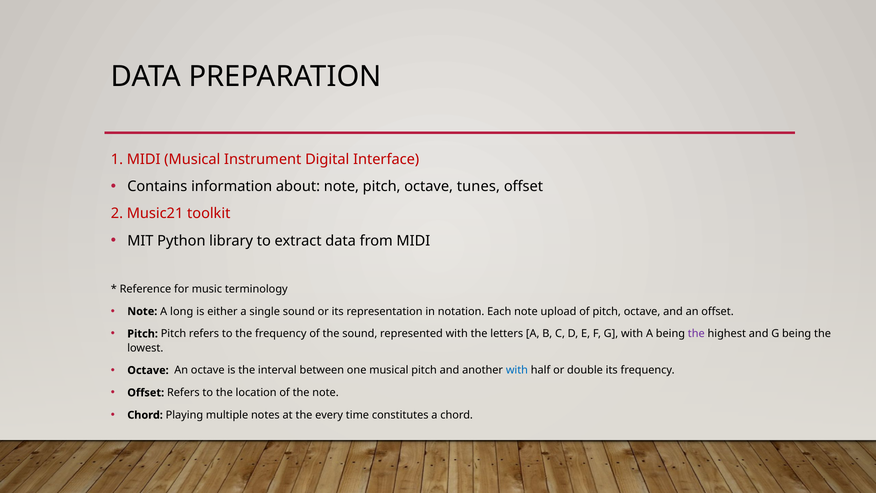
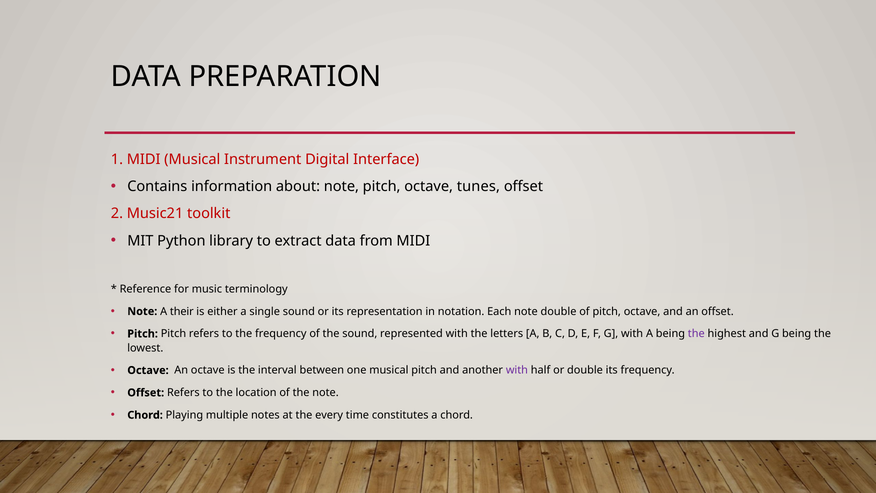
long: long -> their
note upload: upload -> double
with at (517, 370) colour: blue -> purple
